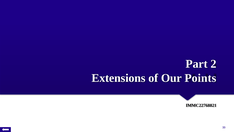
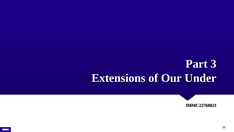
2: 2 -> 3
Points: Points -> Under
